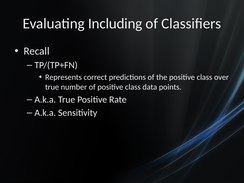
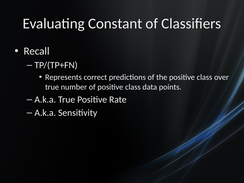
Including: Including -> Constant
